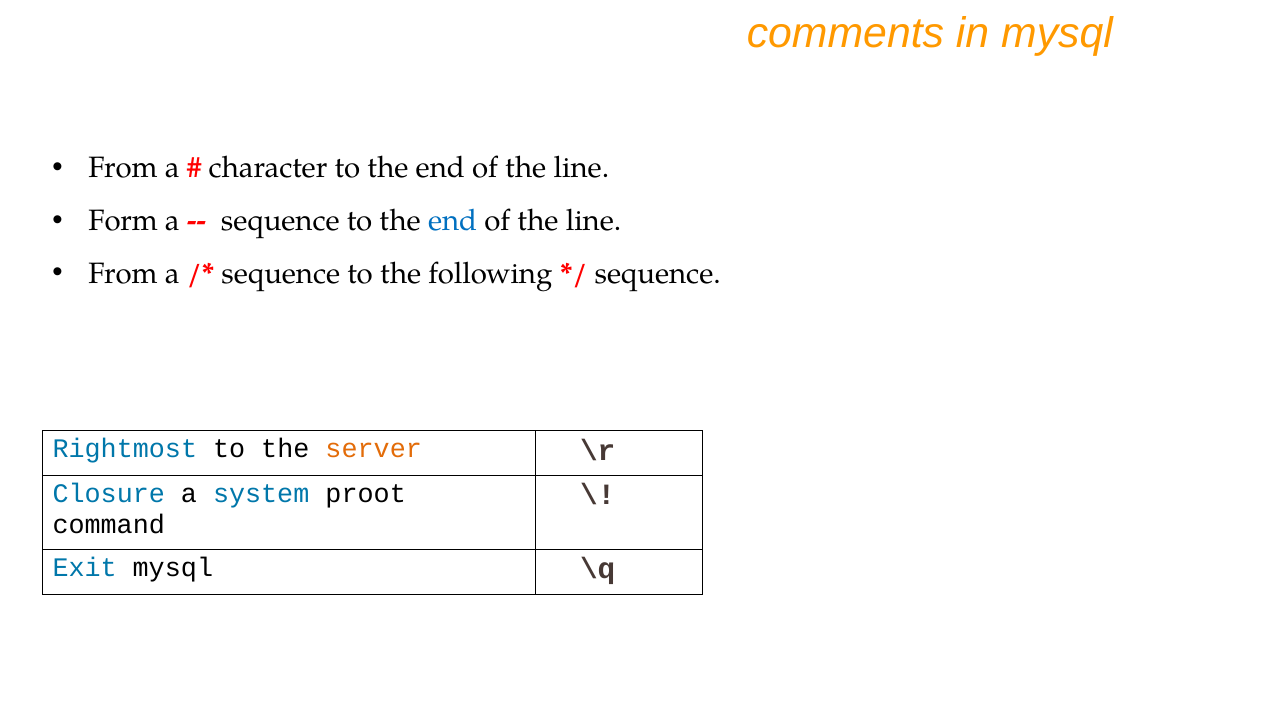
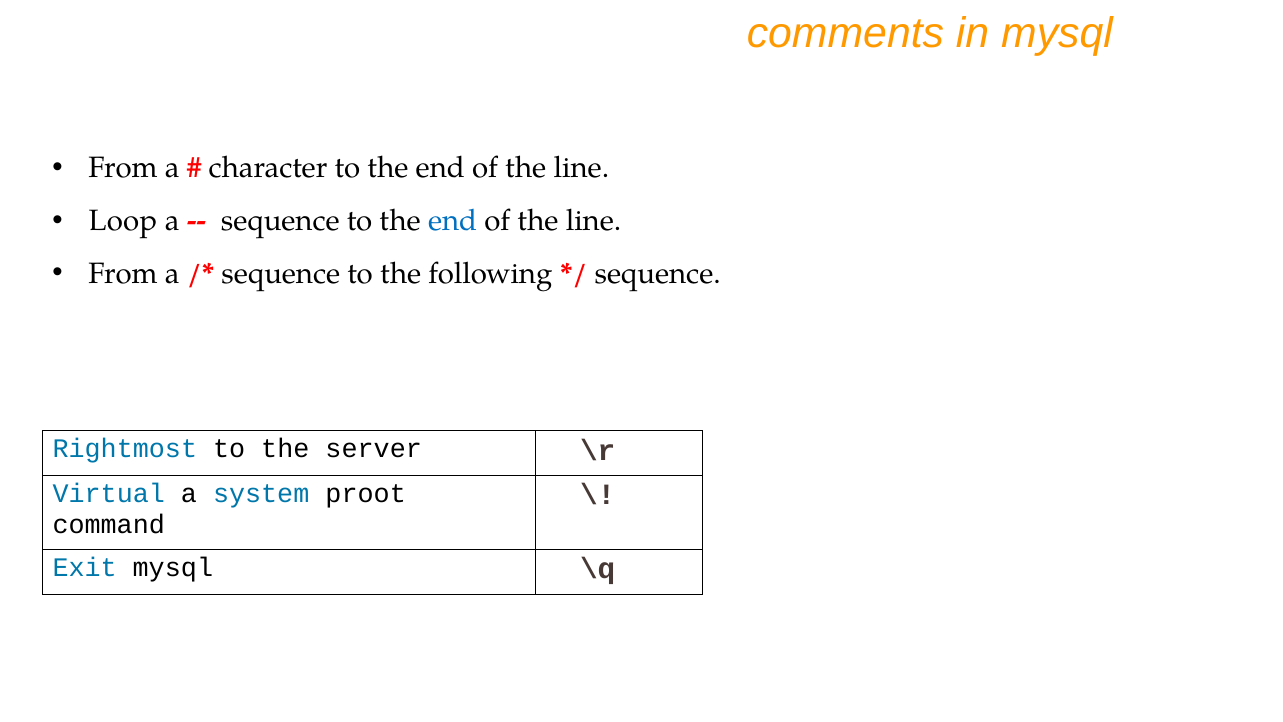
Form: Form -> Loop
server colour: orange -> black
Closure: Closure -> Virtual
